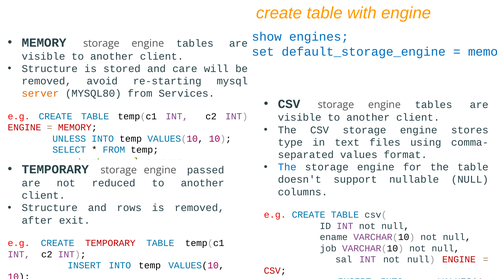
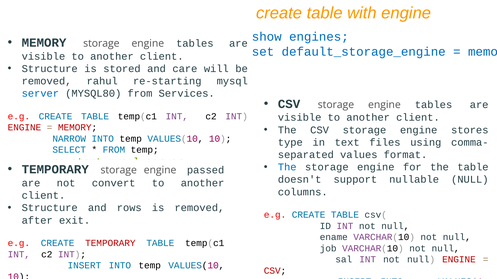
avoid: avoid -> rahul
server at (40, 94) colour: orange -> blue
UNLESS: UNLESS -> NARROW
reduced: reduced -> convert
